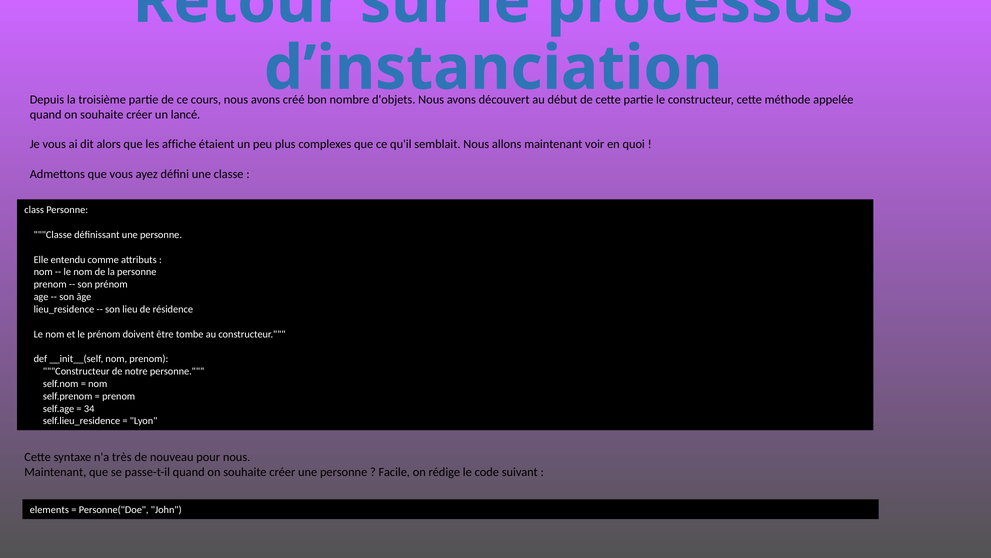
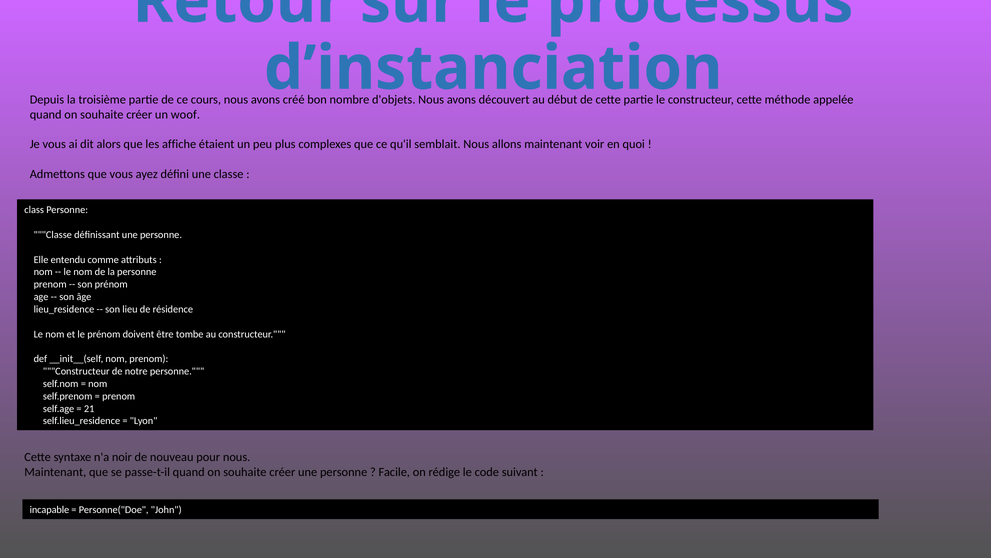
lancé: lancé -> woof
34: 34 -> 21
très: très -> noir
elements: elements -> incapable
